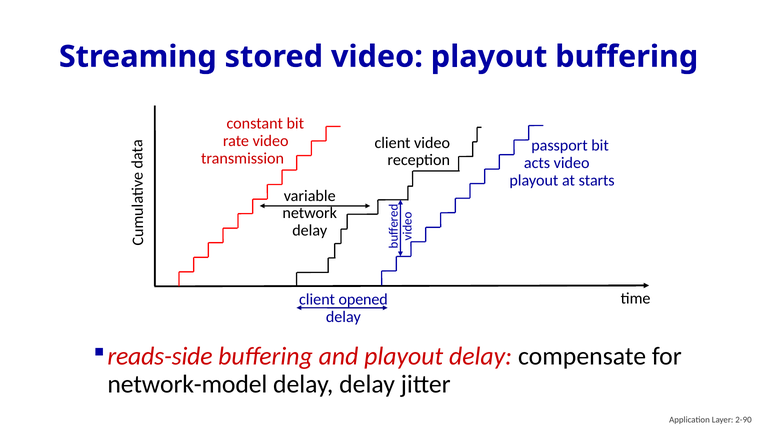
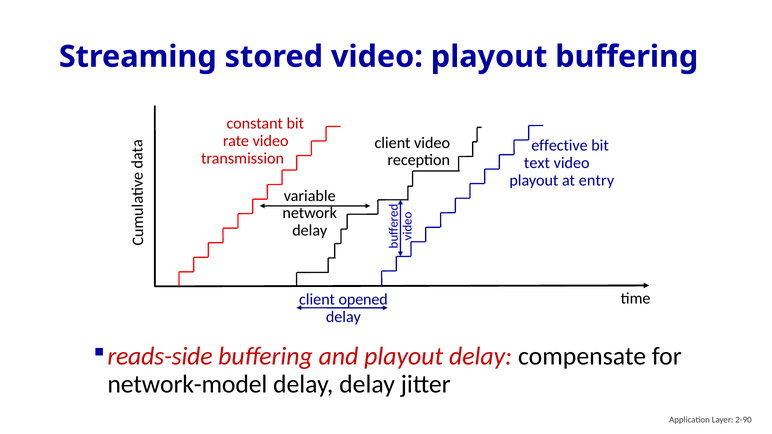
passport: passport -> effective
acts: acts -> text
starts: starts -> entry
